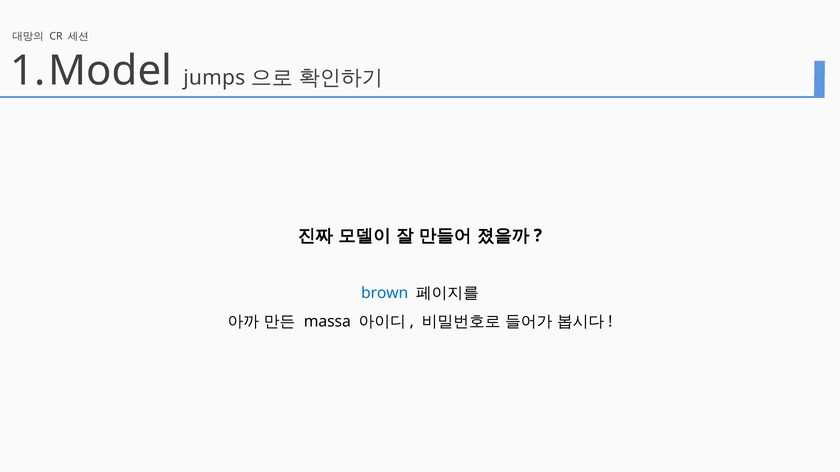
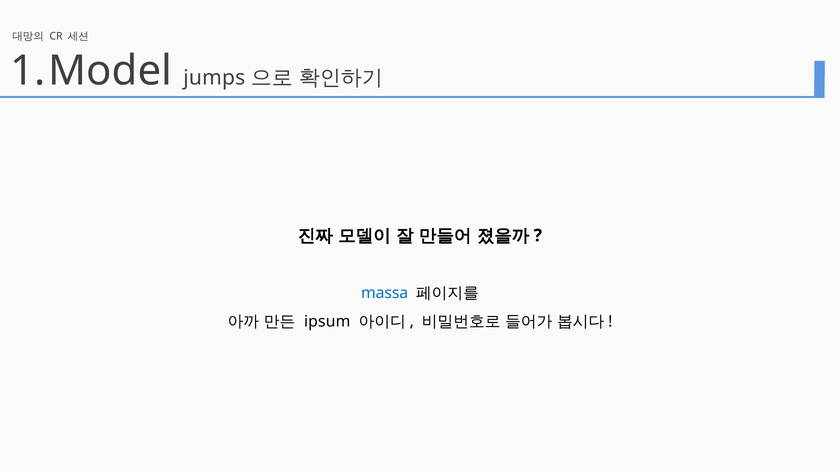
brown: brown -> massa
massa: massa -> ipsum
